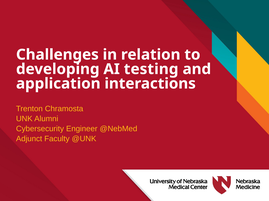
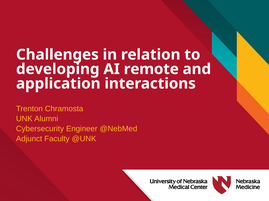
testing: testing -> remote
